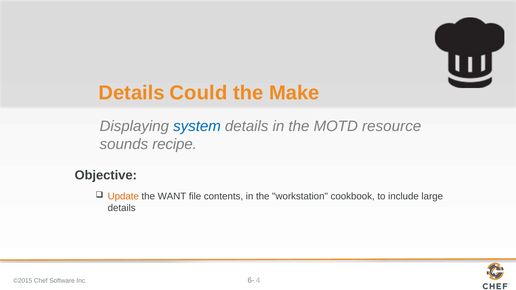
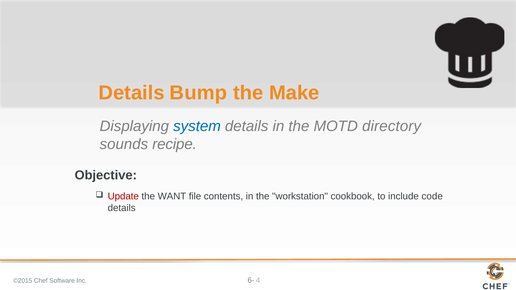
Could: Could -> Bump
resource: resource -> directory
Update colour: orange -> red
large: large -> code
